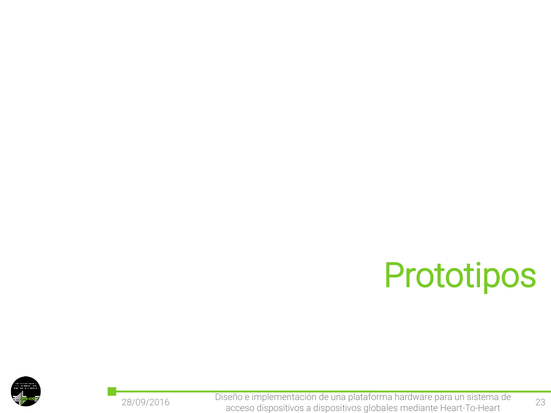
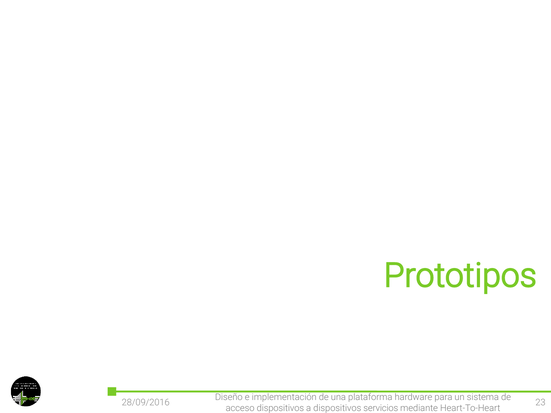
globales: globales -> servicios
